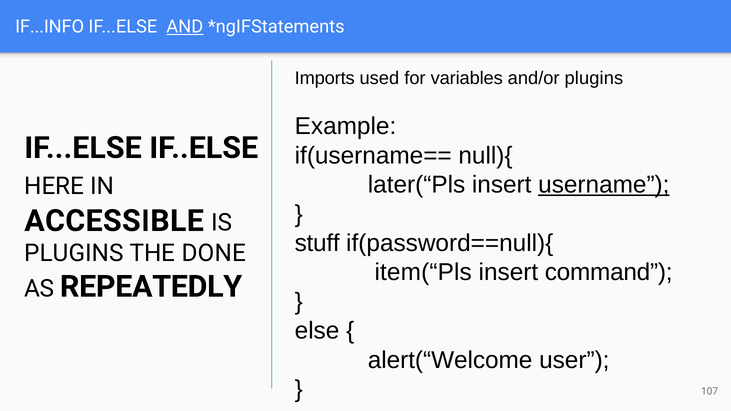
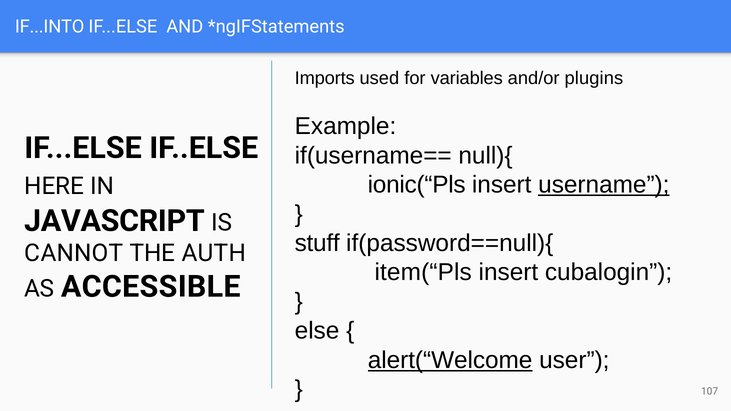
IF...INFO: IF...INFO -> IF...INTO
AND underline: present -> none
later(“Pls: later(“Pls -> ionic(“Pls
ACCESSIBLE: ACCESSIBLE -> JAVASCRIPT
PLUGINS at (74, 254): PLUGINS -> CANNOT
DONE: DONE -> AUTH
command: command -> cubalogin
REPEATEDLY: REPEATEDLY -> ACCESSIBLE
alert(“Welcome underline: none -> present
